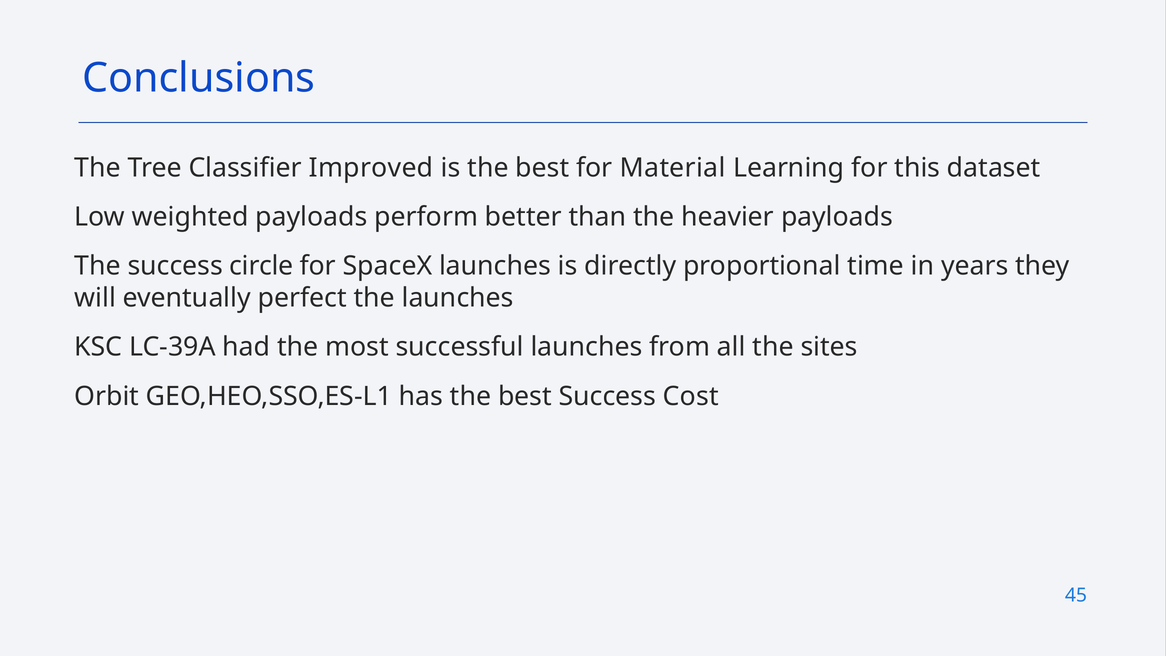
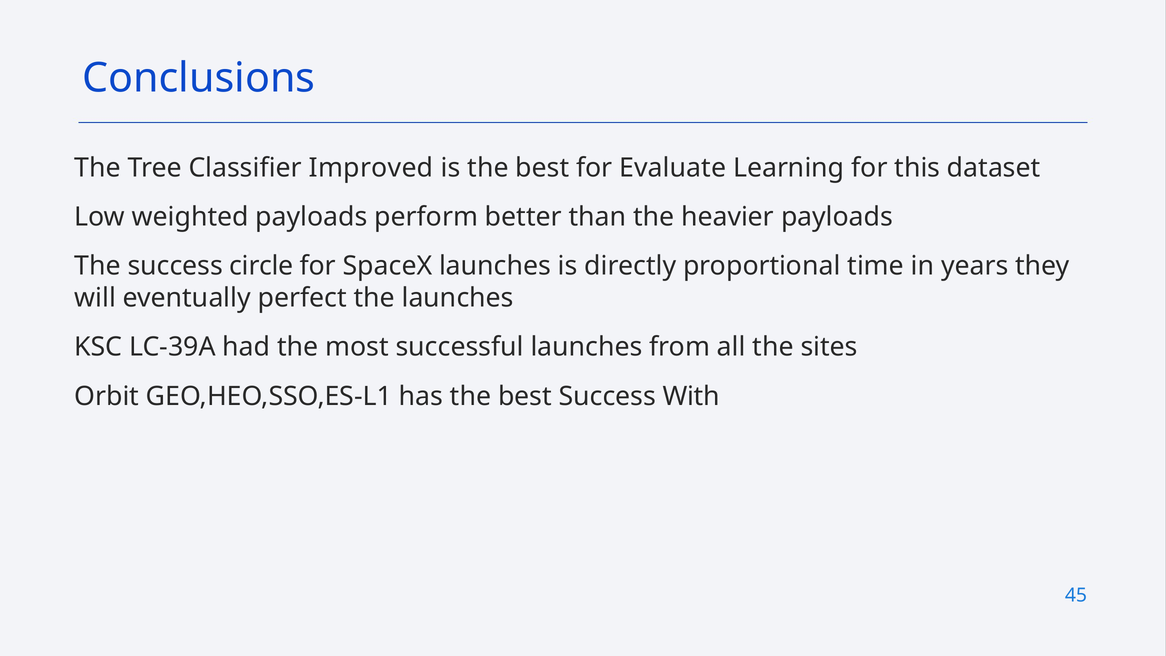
Material: Material -> Evaluate
Cost: Cost -> With
